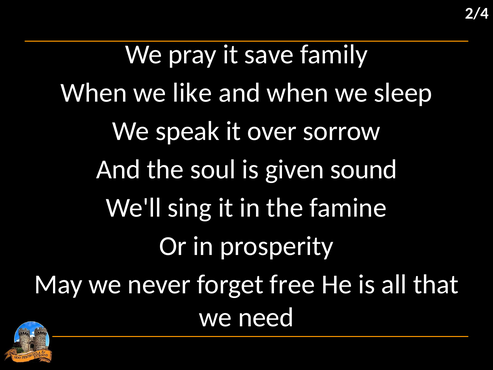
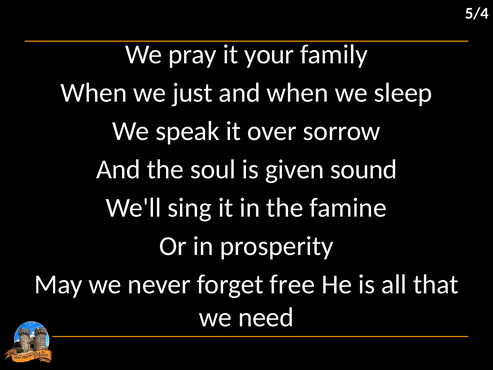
2/4: 2/4 -> 5/4
save: save -> your
like: like -> just
